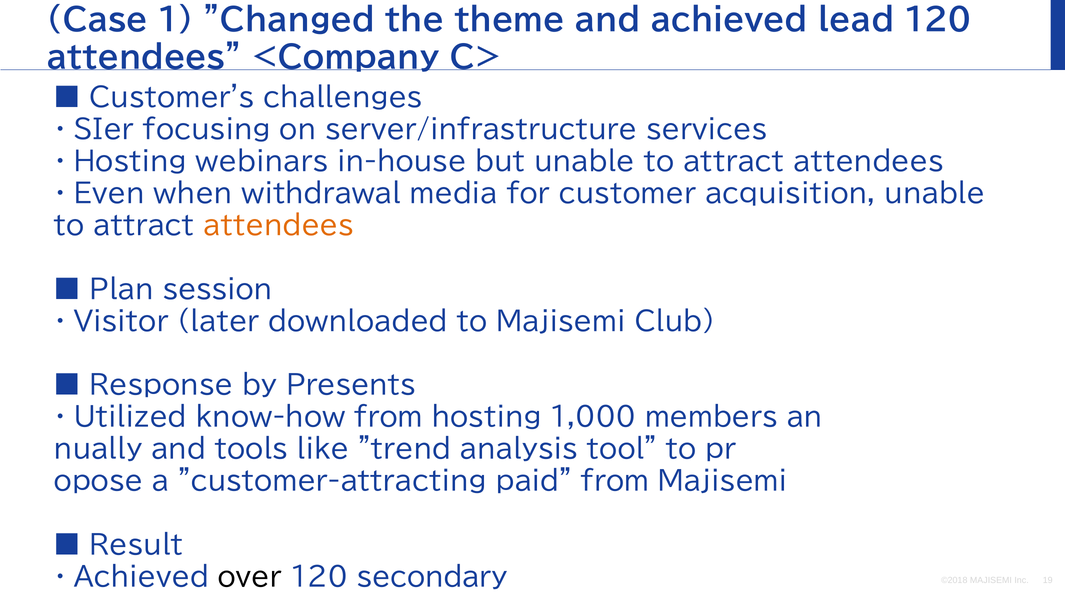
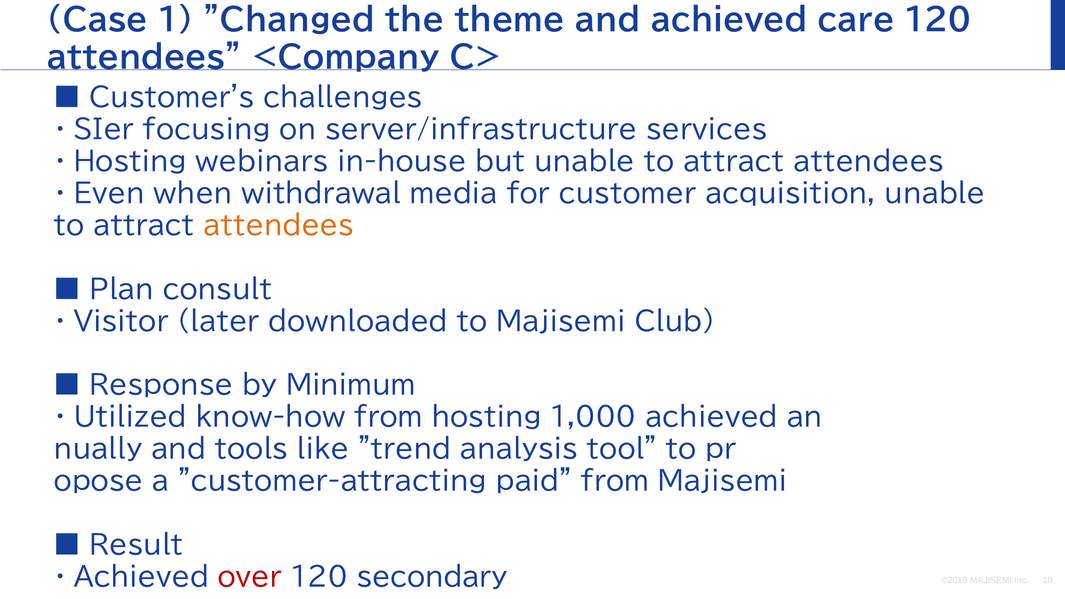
lead: lead -> care
session: session -> consult
Presents: Presents -> Minimum
1,000 members: members -> achieved
over colour: black -> red
